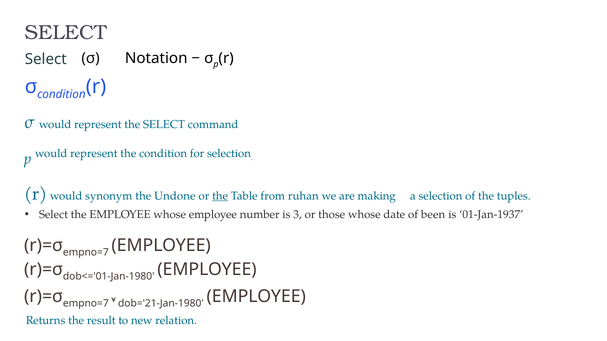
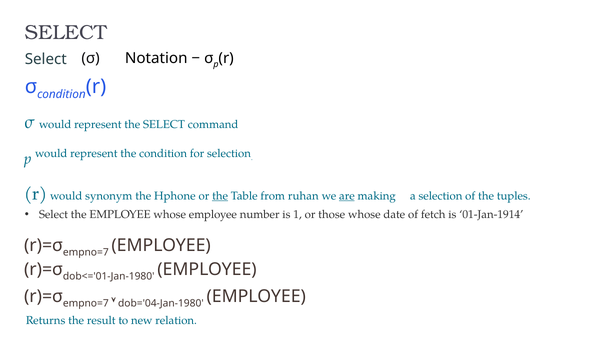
Undone: Undone -> Hphone
are underline: none -> present
3: 3 -> 1
been: been -> fetch
01-Jan-1937: 01-Jan-1937 -> 01-Jan-1914
dob='21-Jan-1980: dob='21-Jan-1980 -> dob='04-Jan-1980
